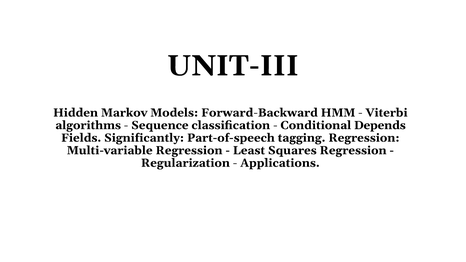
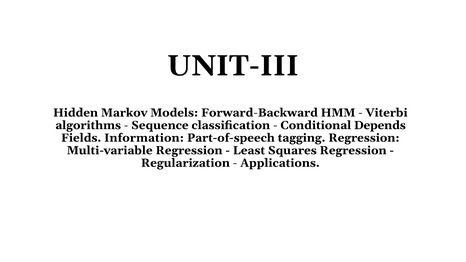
Significantly: Significantly -> Information
